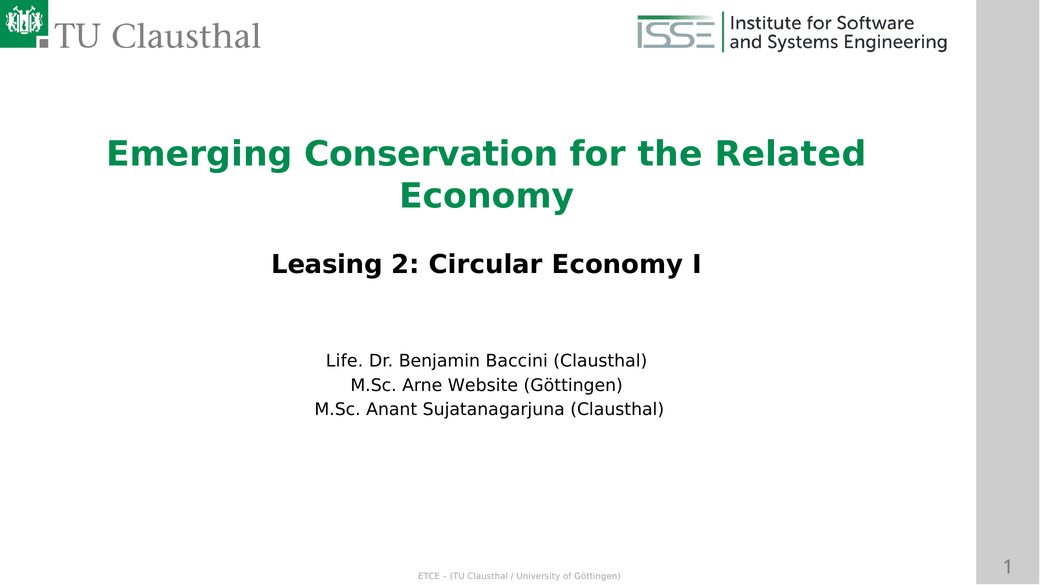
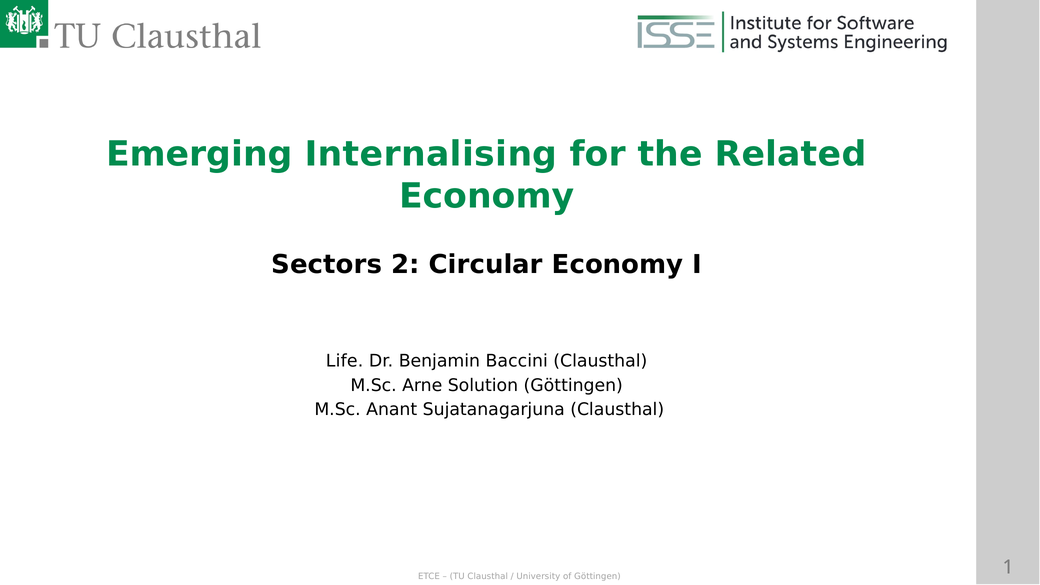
Conservation: Conservation -> Internalising
Leasing: Leasing -> Sectors
Website: Website -> Solution
